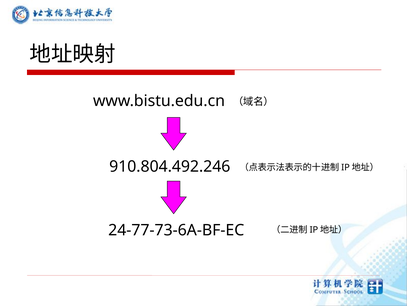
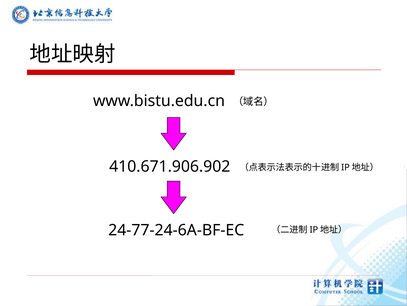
910.804.492.246: 910.804.492.246 -> 410.671.906.902
24-77-73-6A-BF-EC: 24-77-73-6A-BF-EC -> 24-77-24-6A-BF-EC
